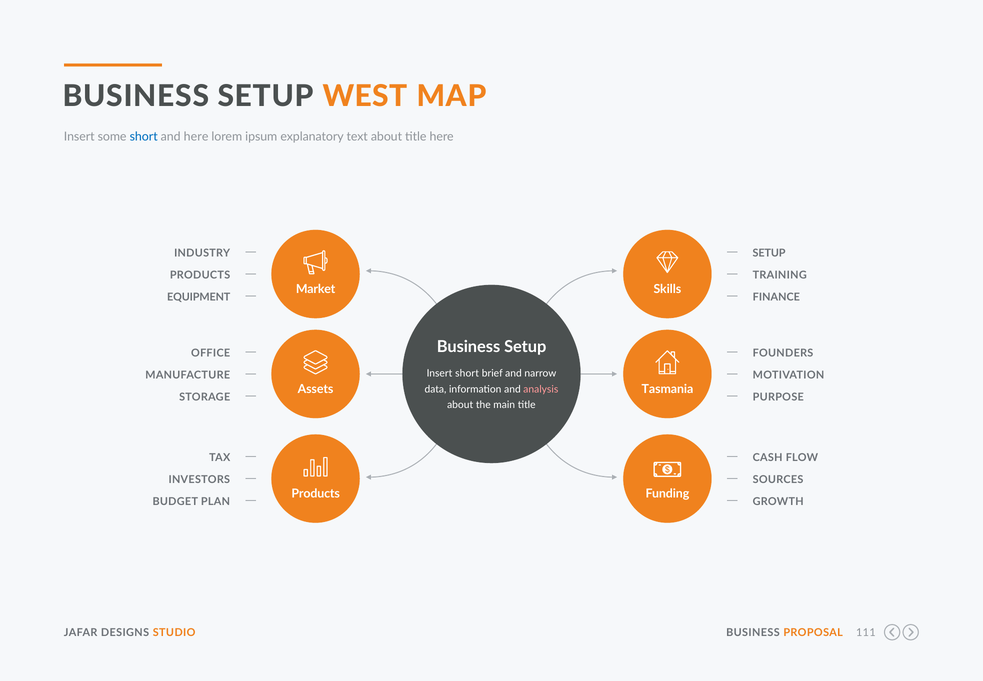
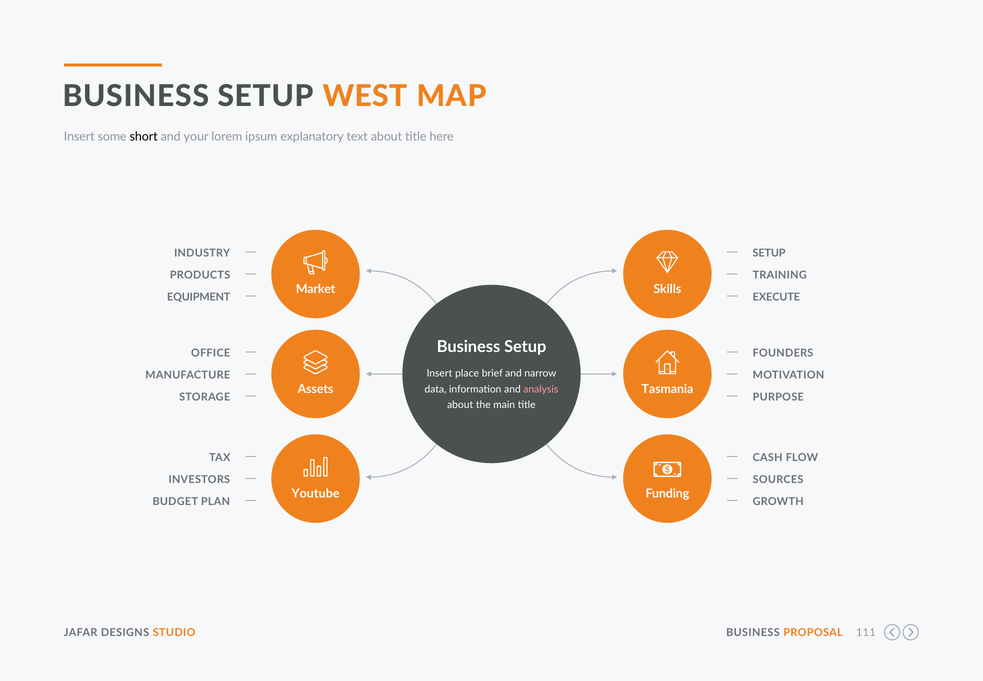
short at (144, 137) colour: blue -> black
and here: here -> your
FINANCE: FINANCE -> EXECUTE
Insert short: short -> place
Products at (316, 493): Products -> Youtube
